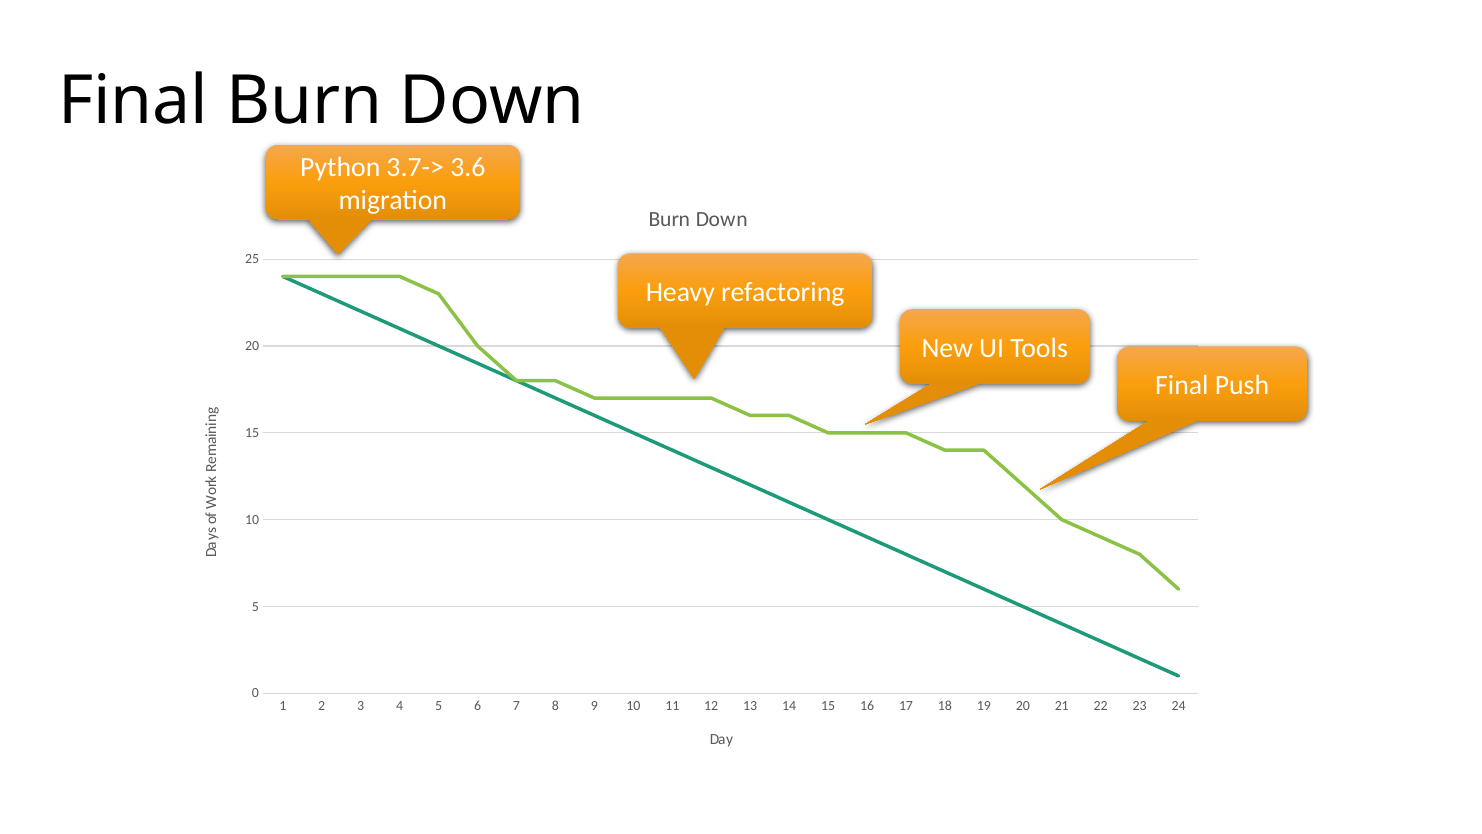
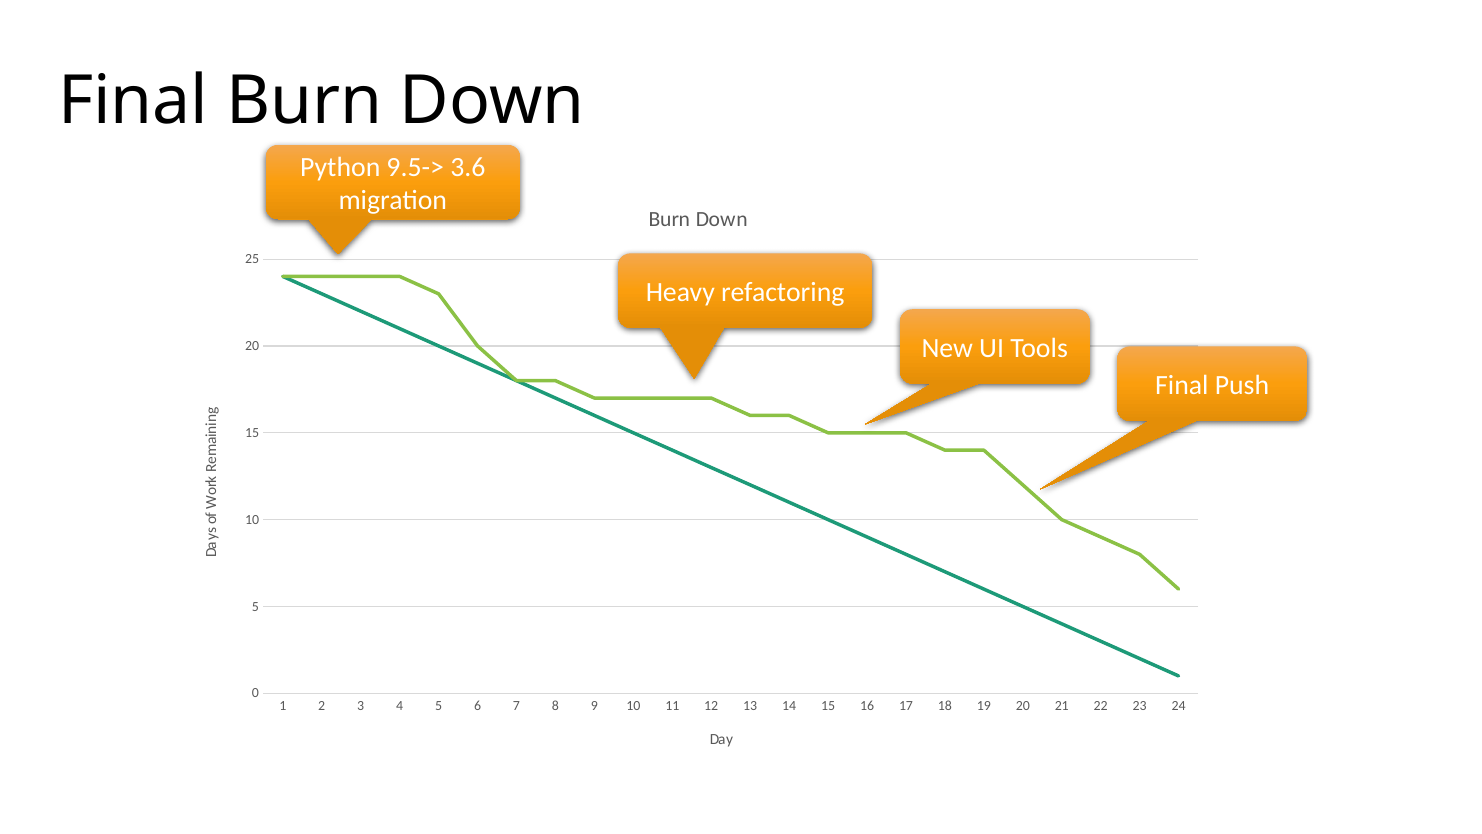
3.7->: 3.7-> -> 9.5->
